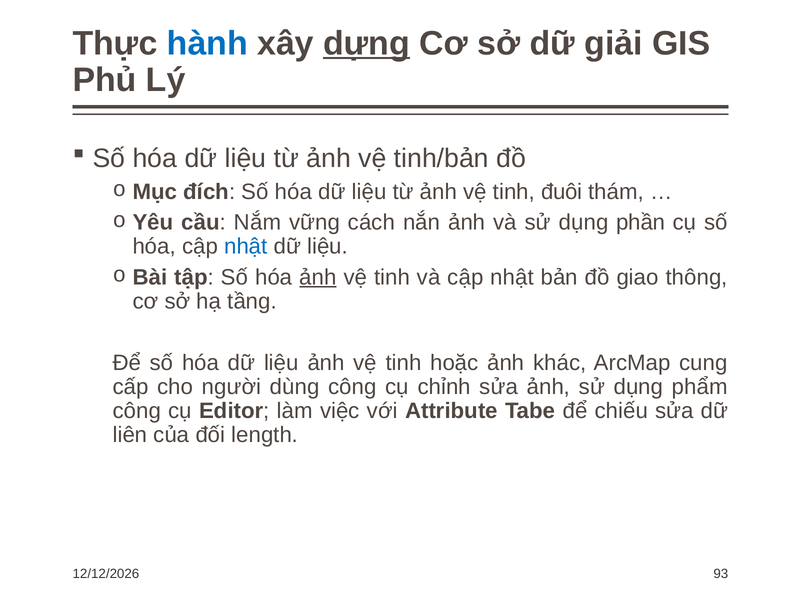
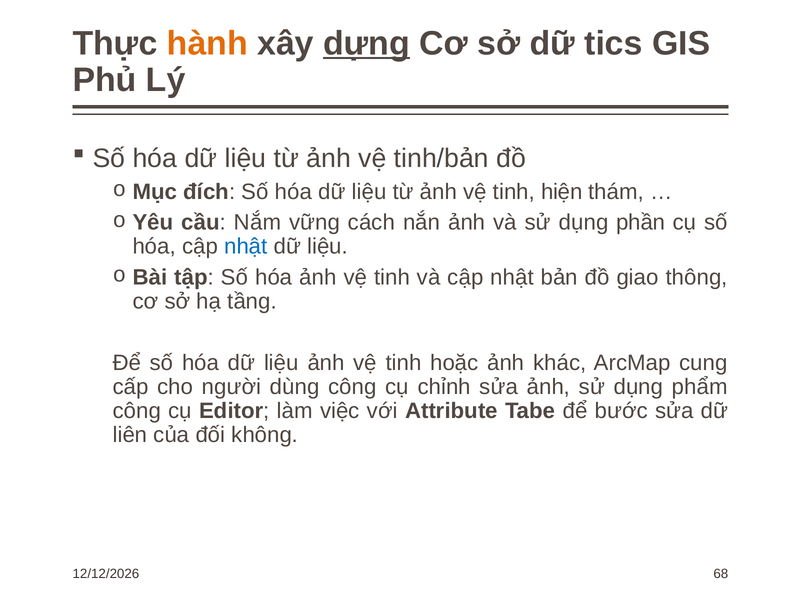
hành colour: blue -> orange
giải: giải -> tics
đuôi: đuôi -> hiện
ảnh at (318, 277) underline: present -> none
chiếu: chiếu -> bước
length: length -> không
93: 93 -> 68
